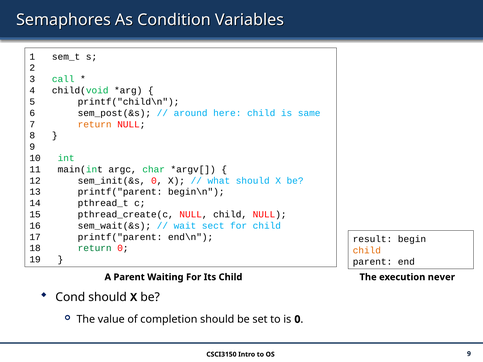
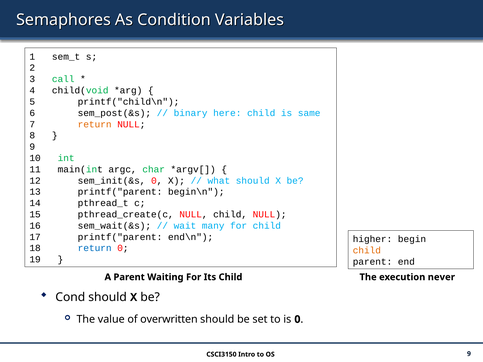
around: around -> binary
sect: sect -> many
result: result -> higher
return at (95, 248) colour: green -> blue
completion: completion -> overwritten
